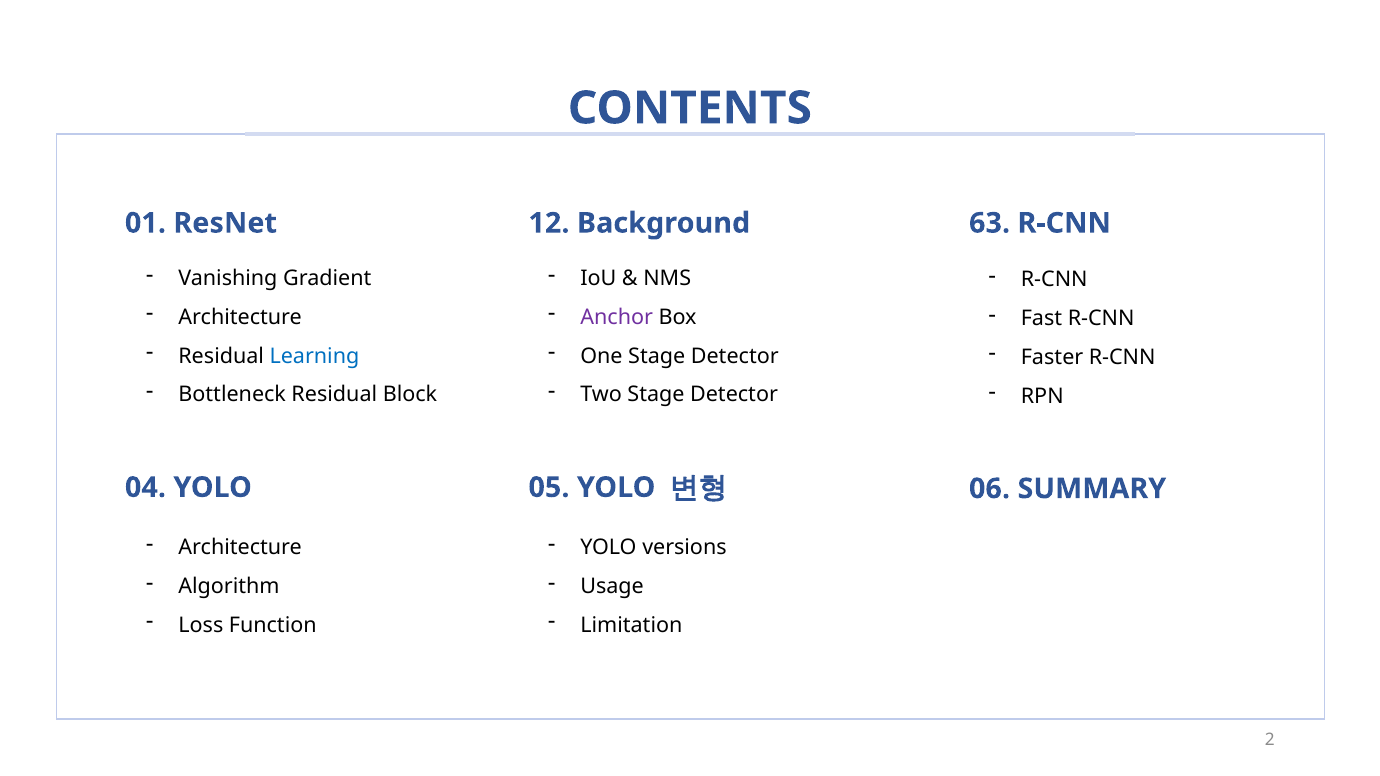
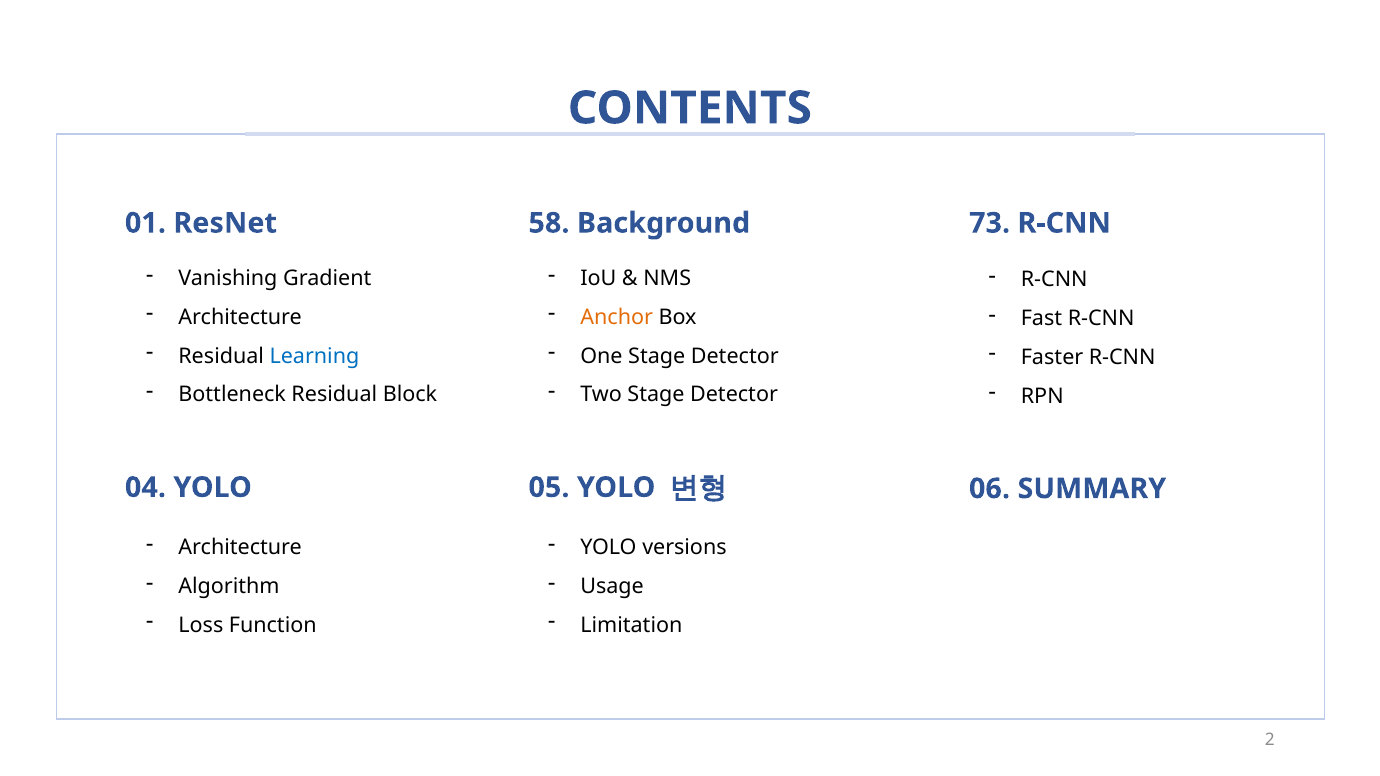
12: 12 -> 58
63: 63 -> 73
Anchor colour: purple -> orange
